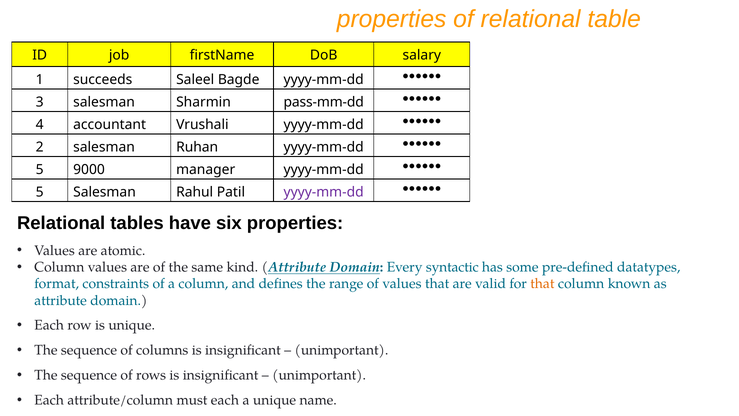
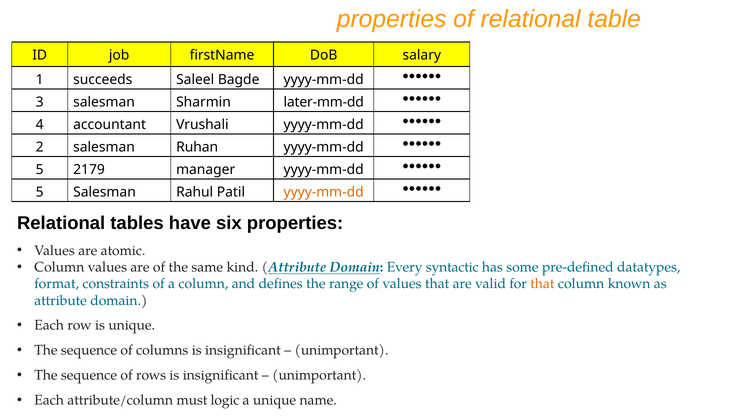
pass-mm-dd: pass-mm-dd -> later-mm-dd
9000: 9000 -> 2179
yyyy-mm-dd at (324, 192) colour: purple -> orange
must each: each -> logic
